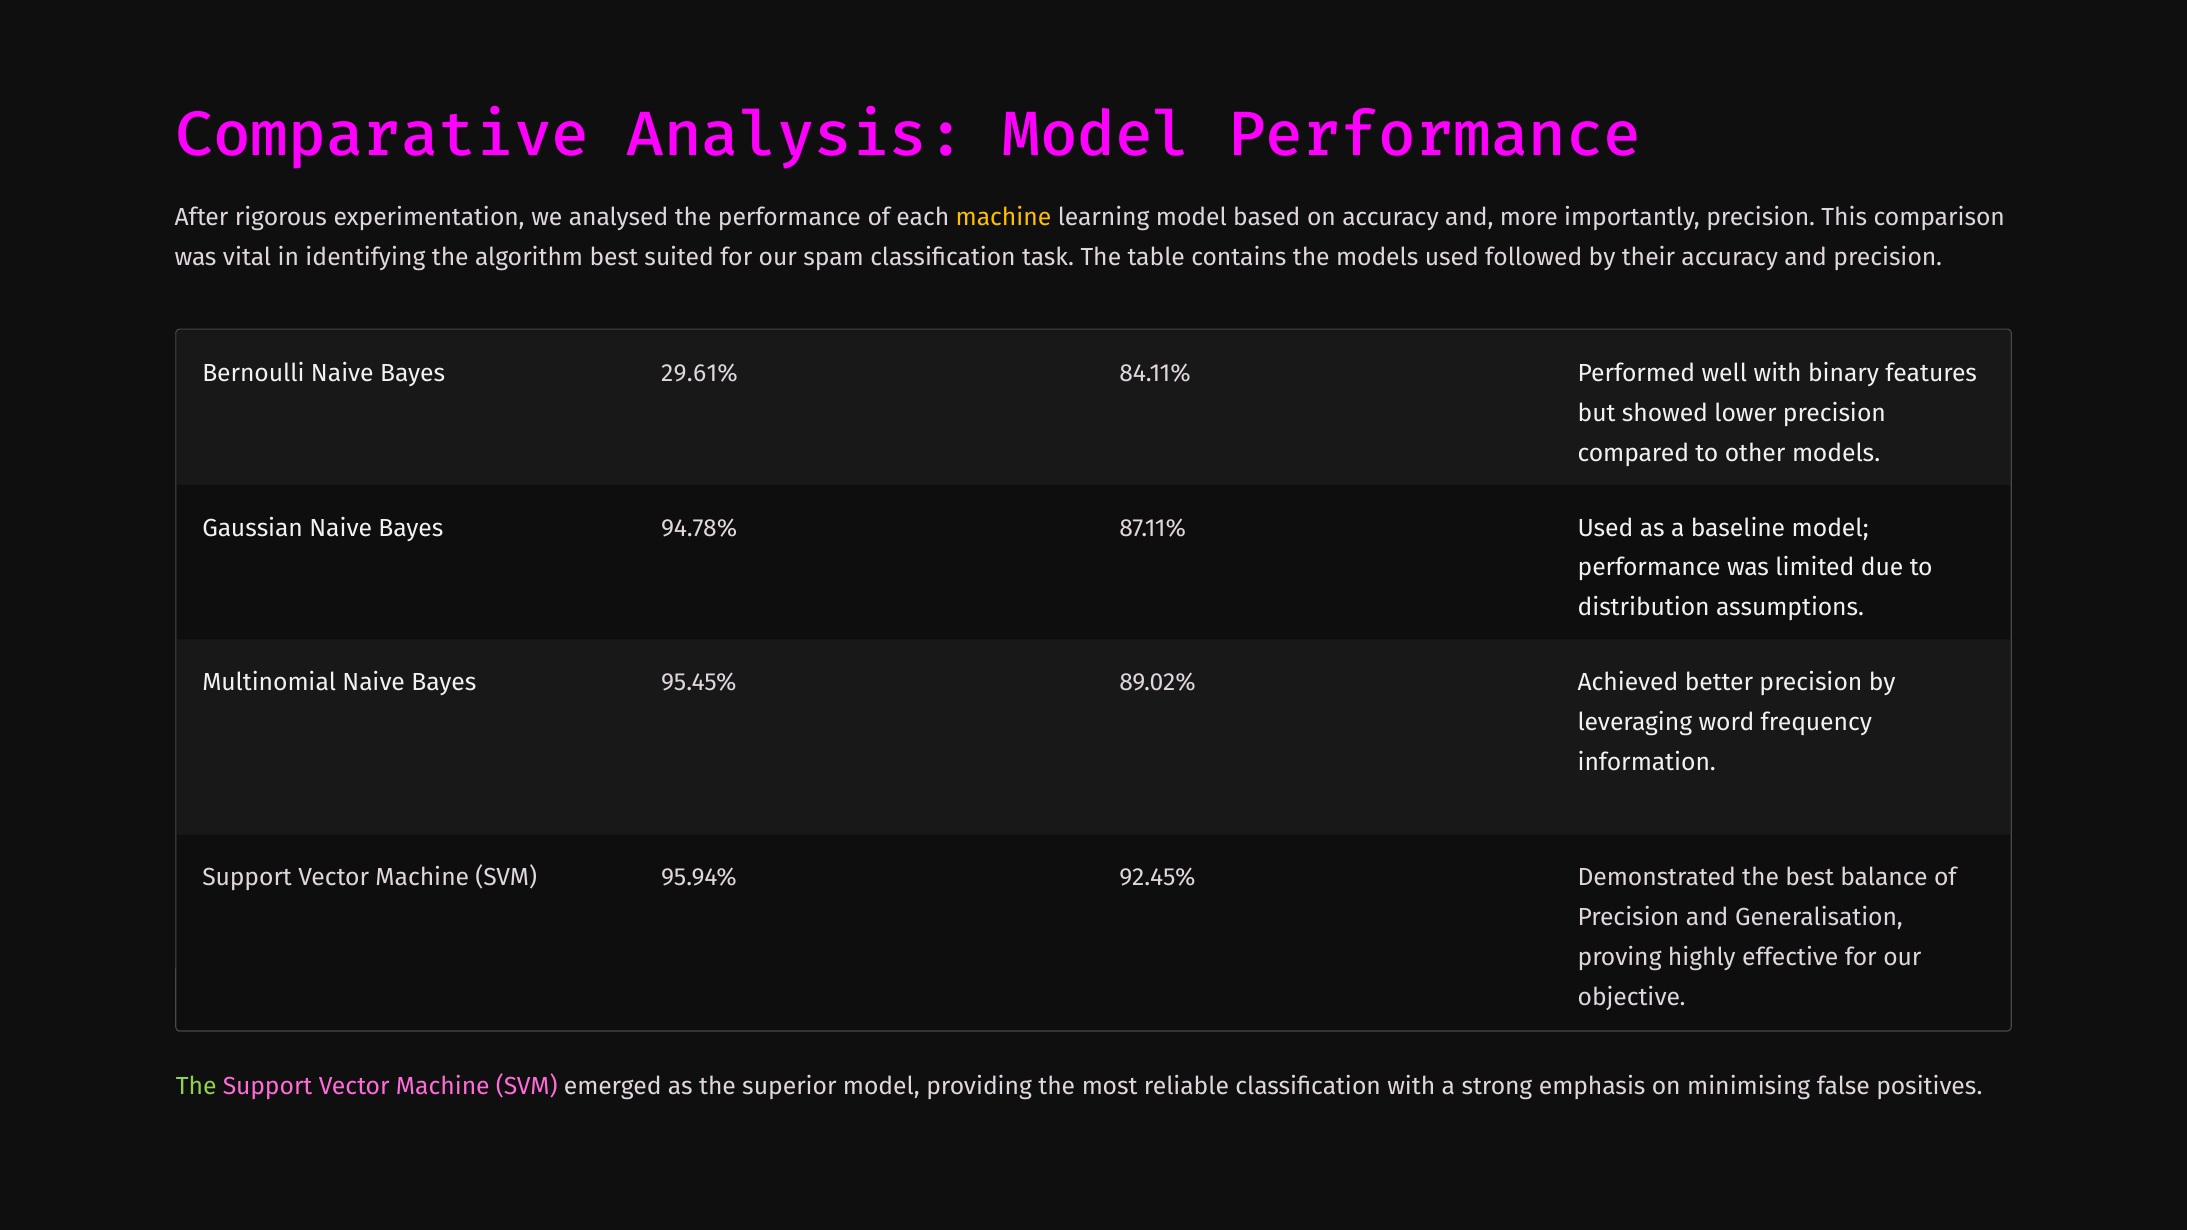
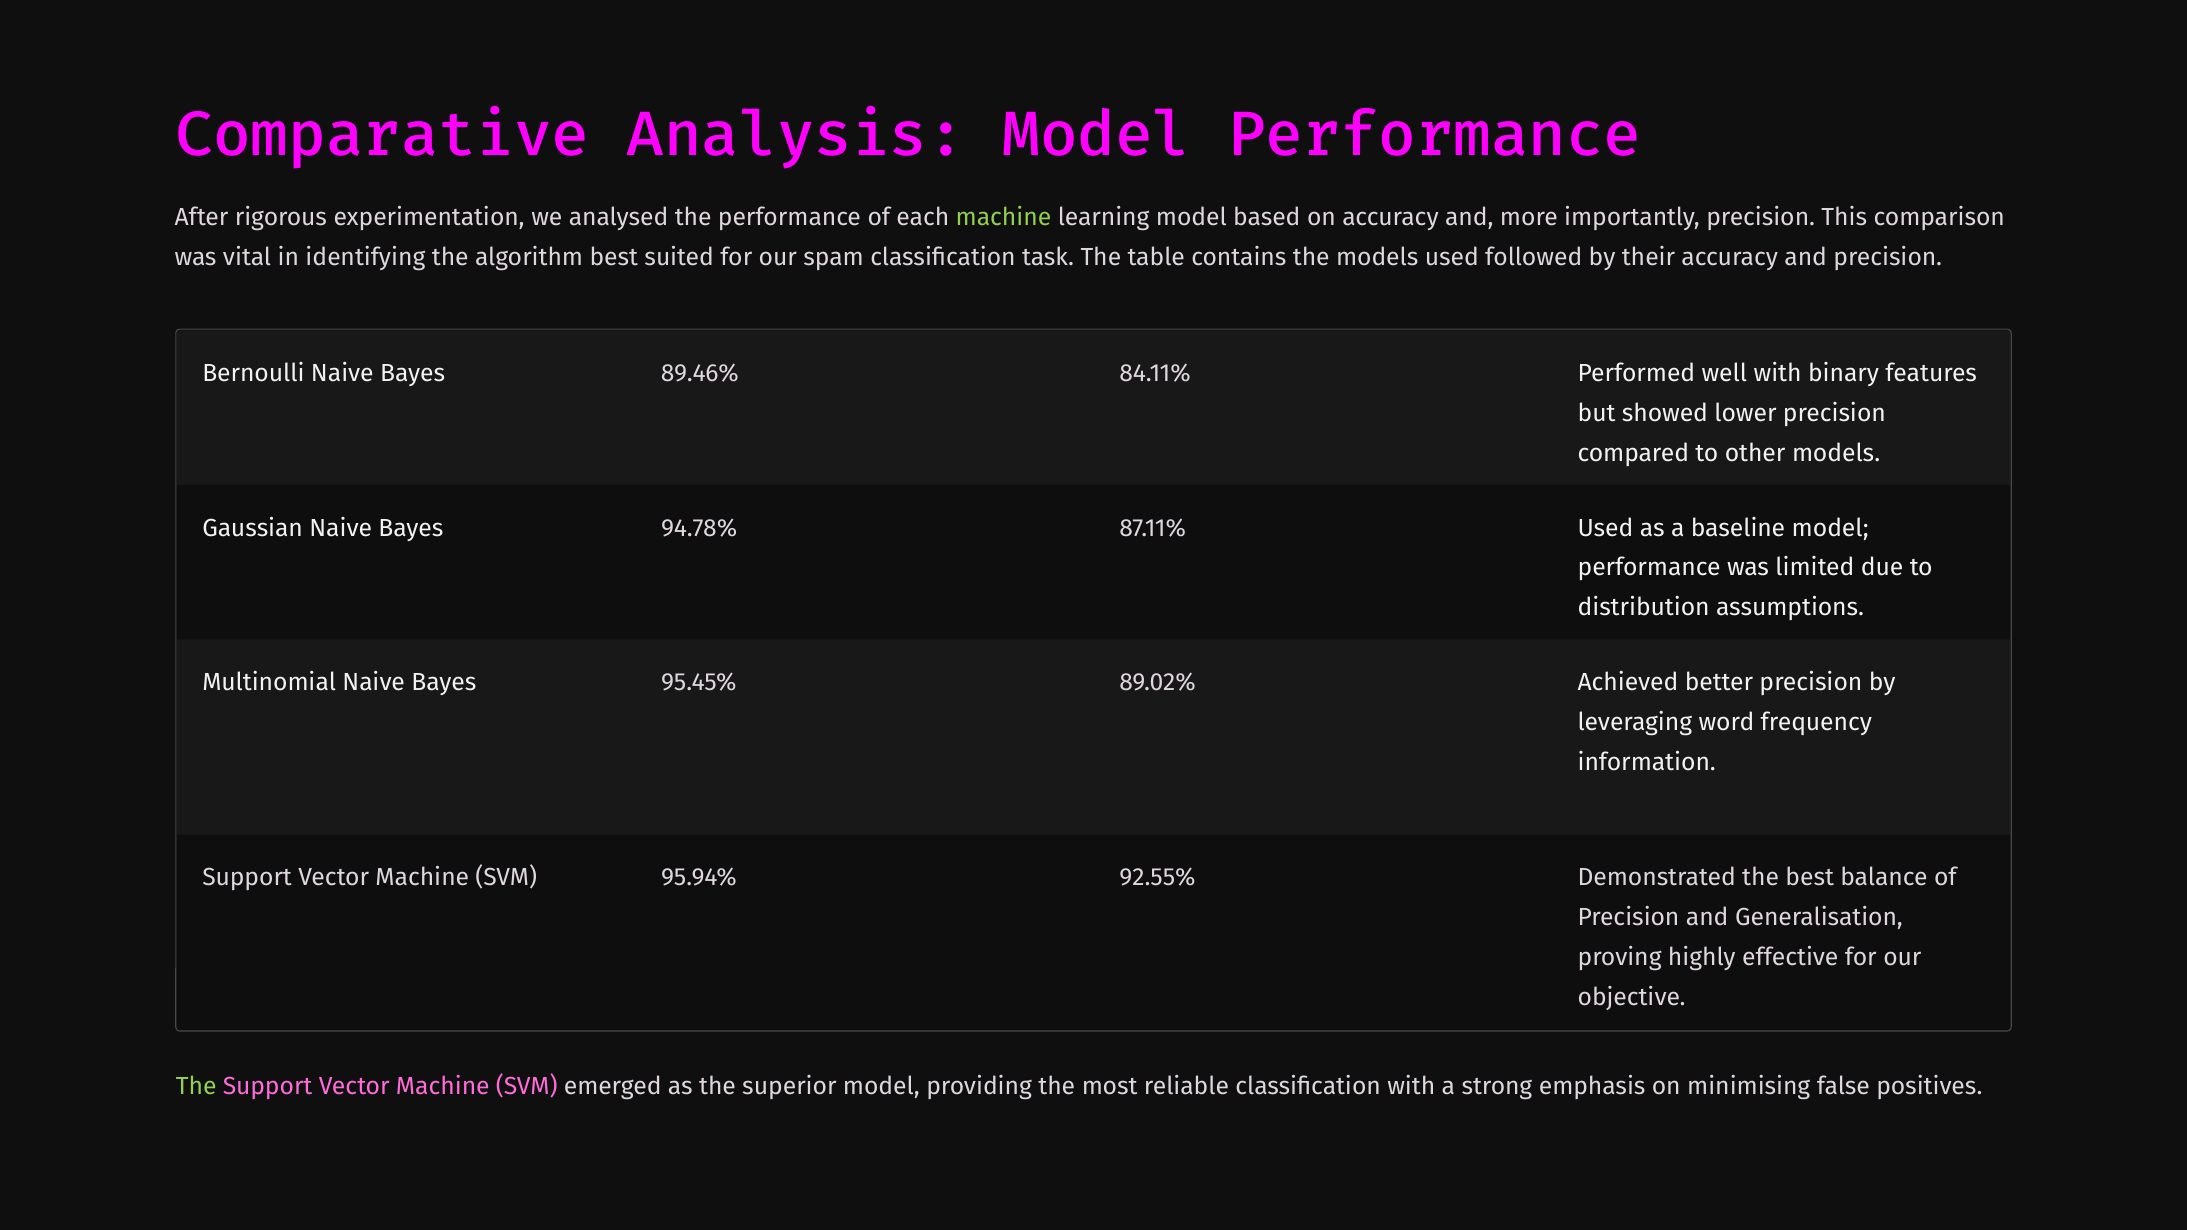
machine at (1003, 218) colour: yellow -> light green
29.61%: 29.61% -> 89.46%
92.45%: 92.45% -> 92.55%
